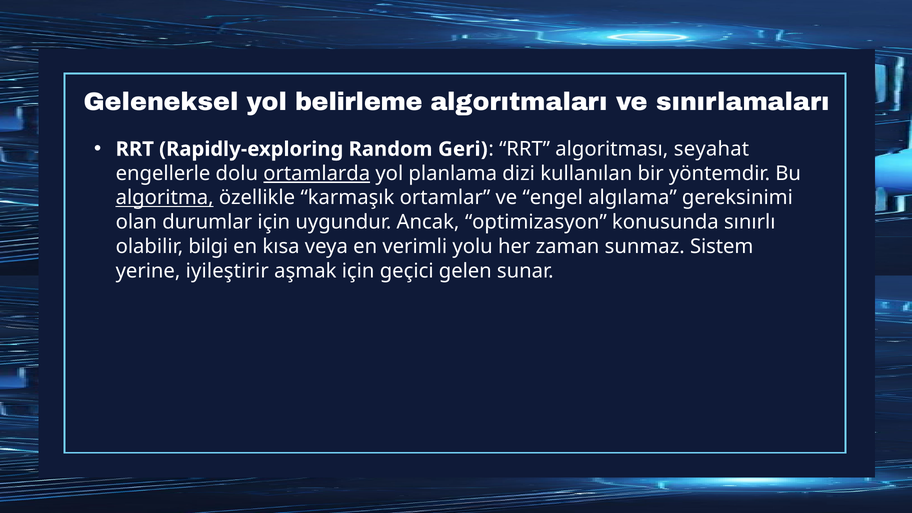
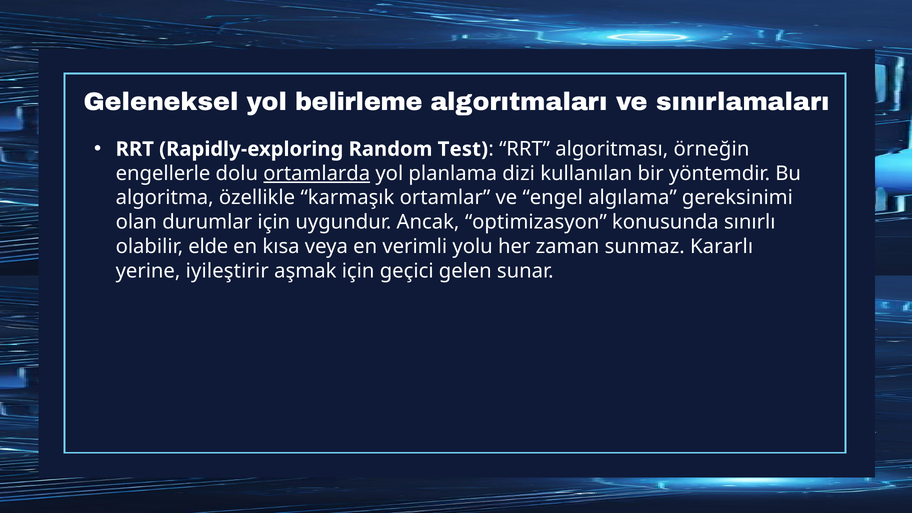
Geri: Geri -> Test
seyahat: seyahat -> örneğin
algoritma underline: present -> none
bilgi: bilgi -> elde
Sistem: Sistem -> Kararlı
